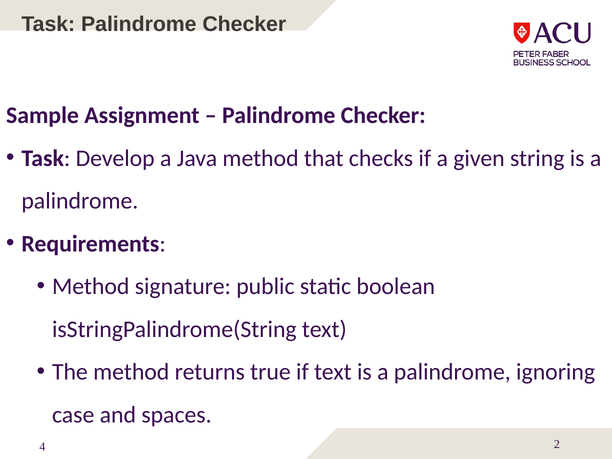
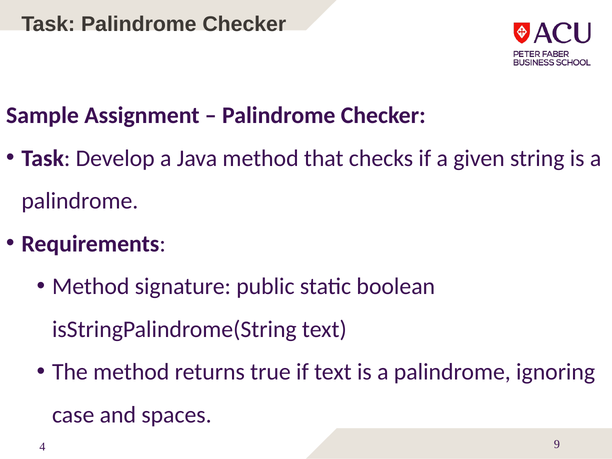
2: 2 -> 9
